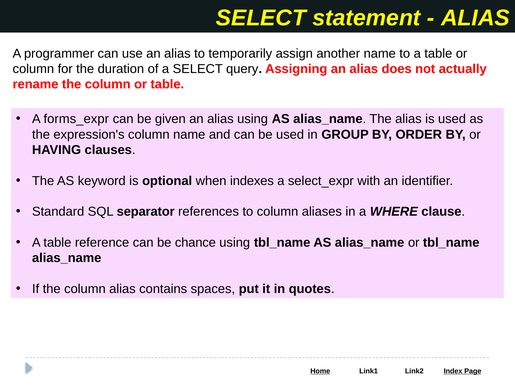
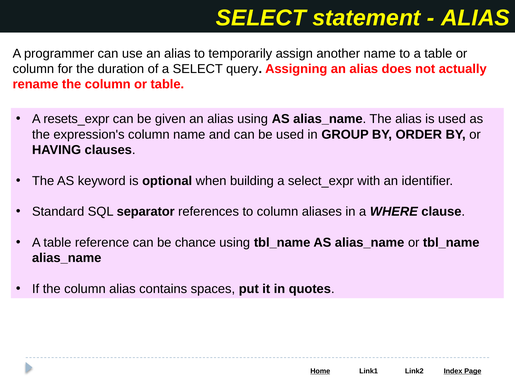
forms_expr: forms_expr -> resets_expr
indexes: indexes -> building
